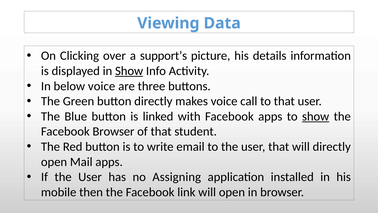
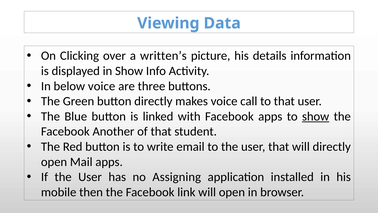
support’s: support’s -> written’s
Show at (129, 71) underline: present -> none
Facebook Browser: Browser -> Another
